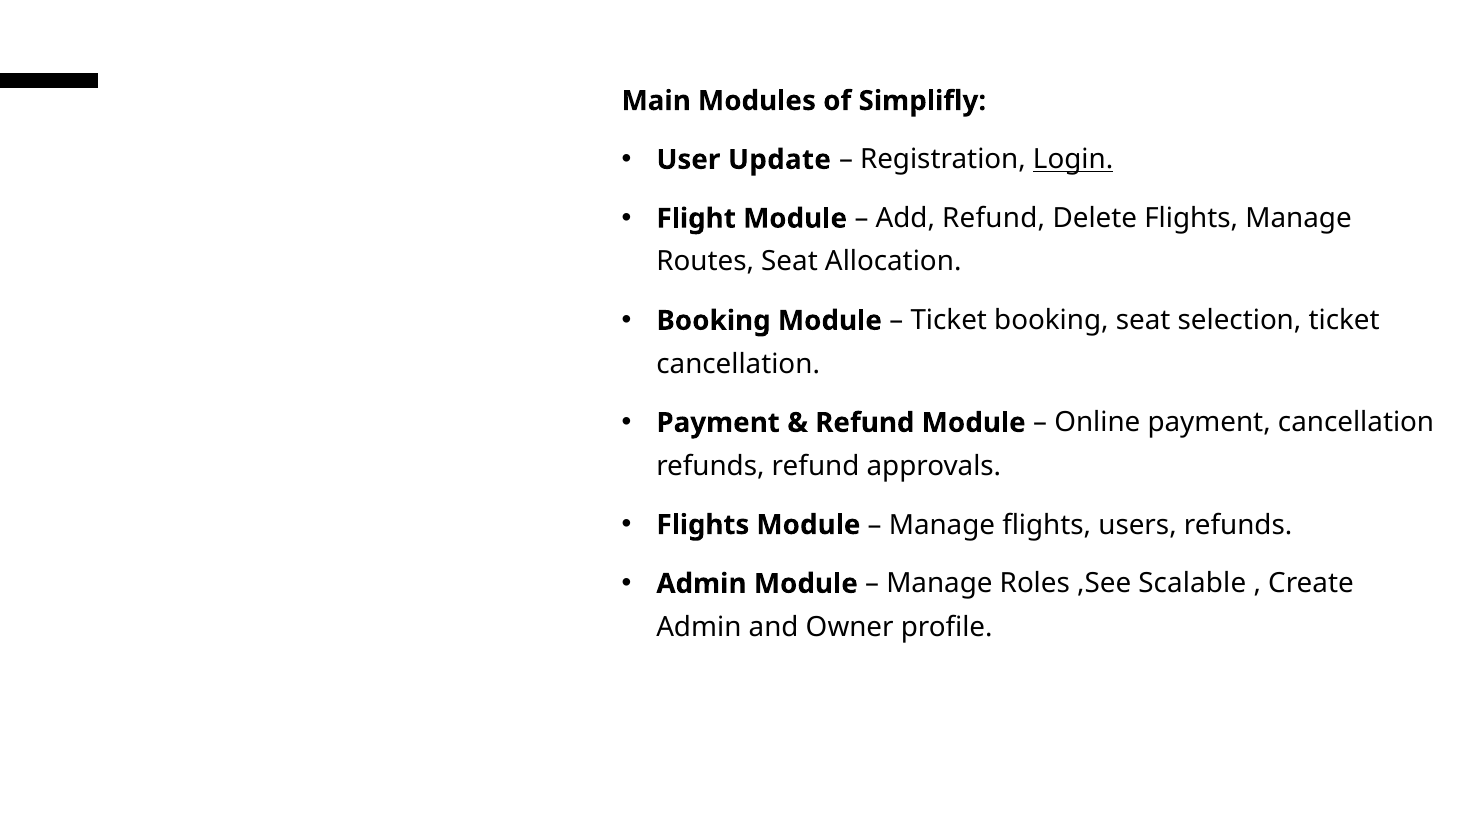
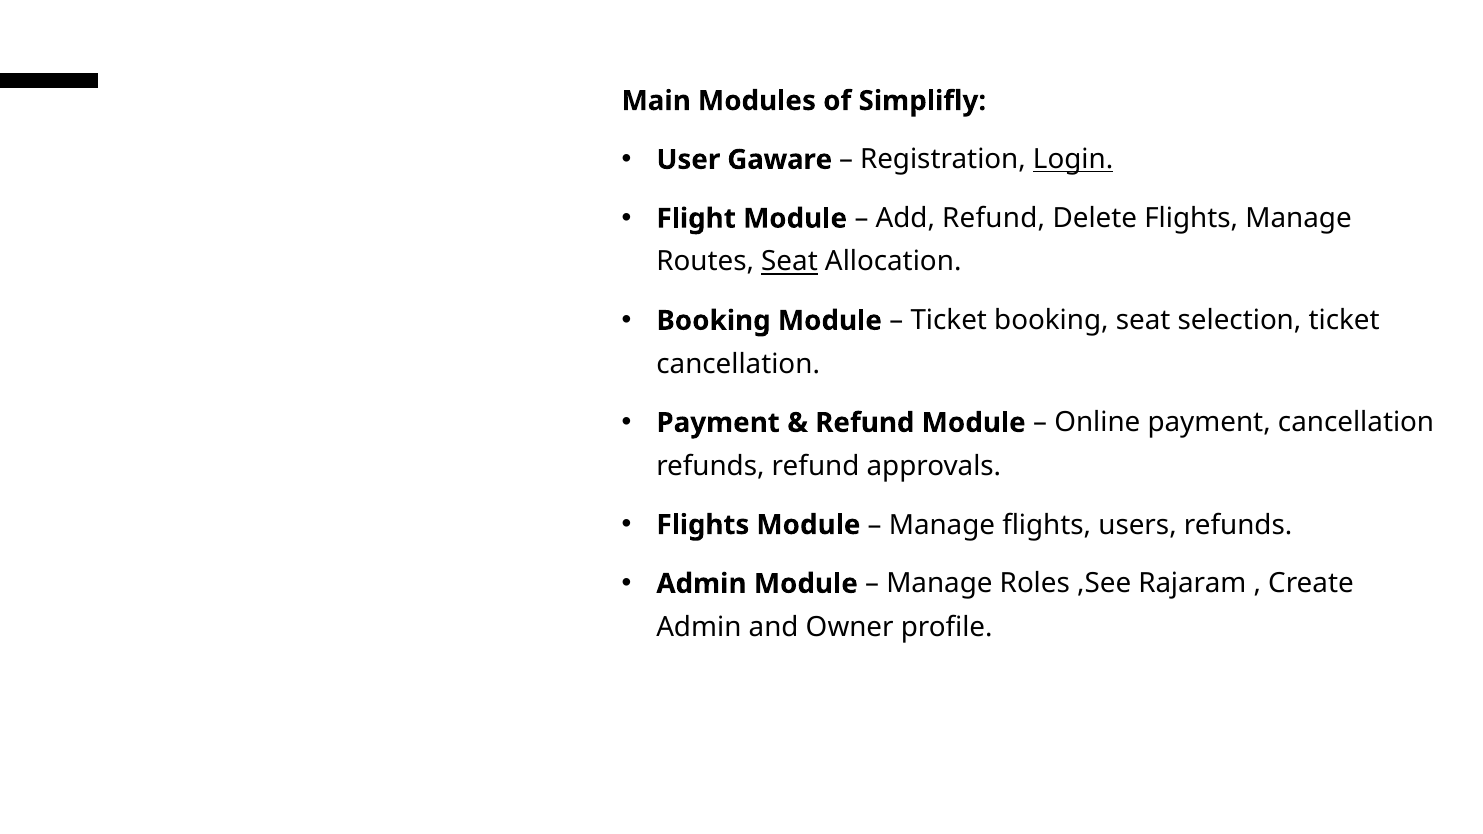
Update: Update -> Gaware
Seat at (790, 262) underline: none -> present
Scalable: Scalable -> Rajaram
